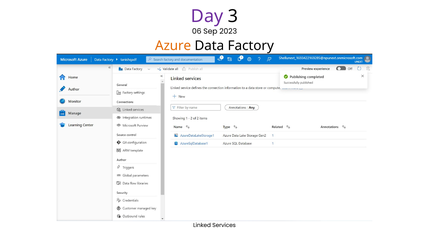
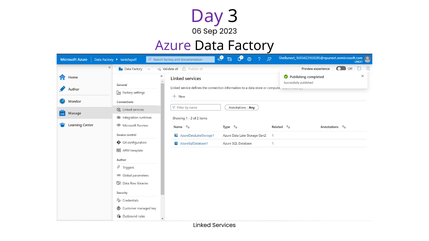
Azure colour: orange -> purple
